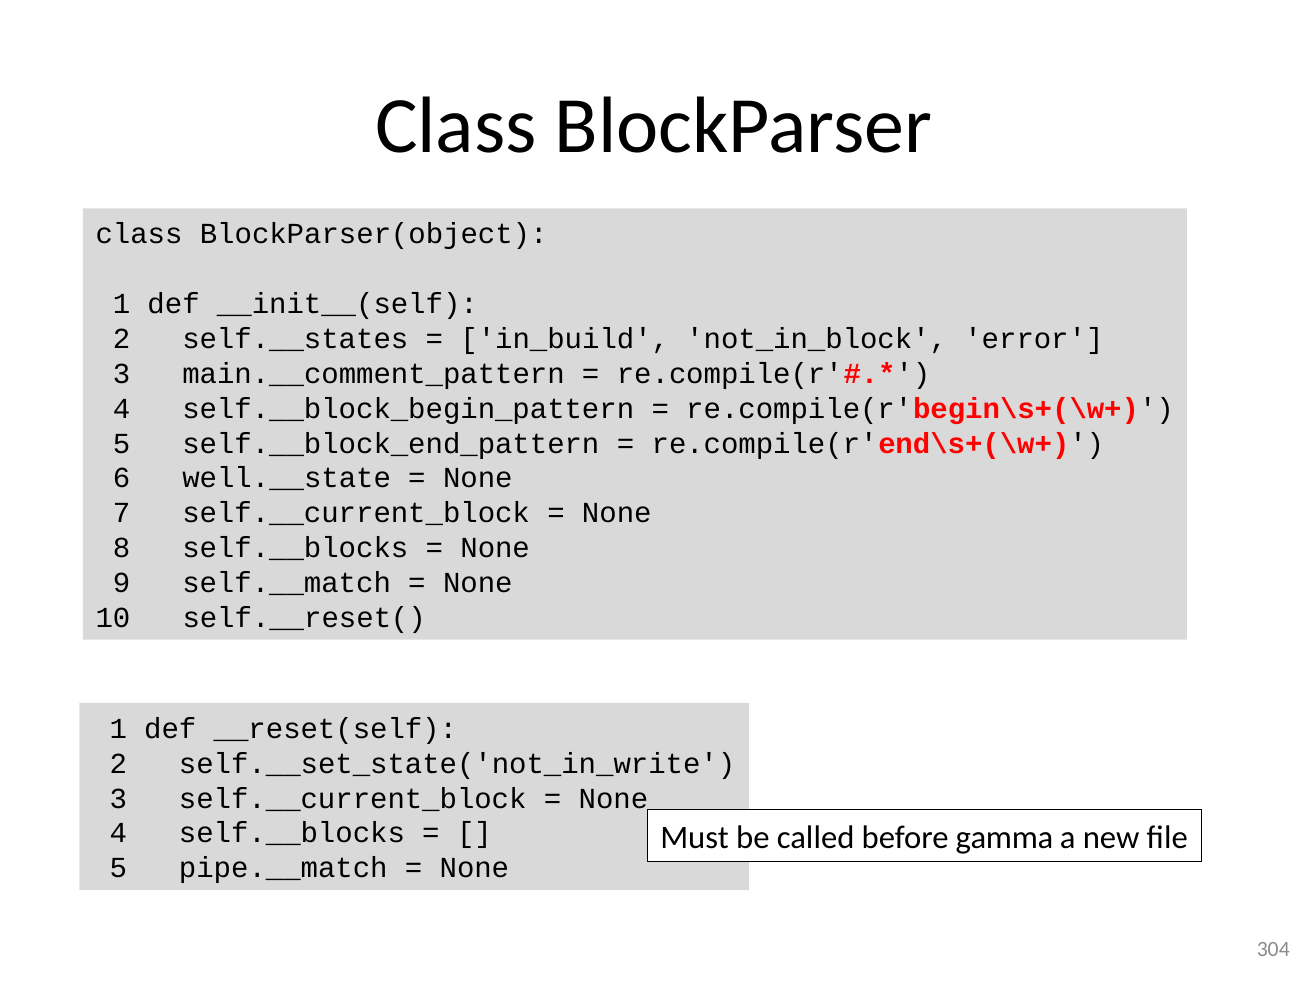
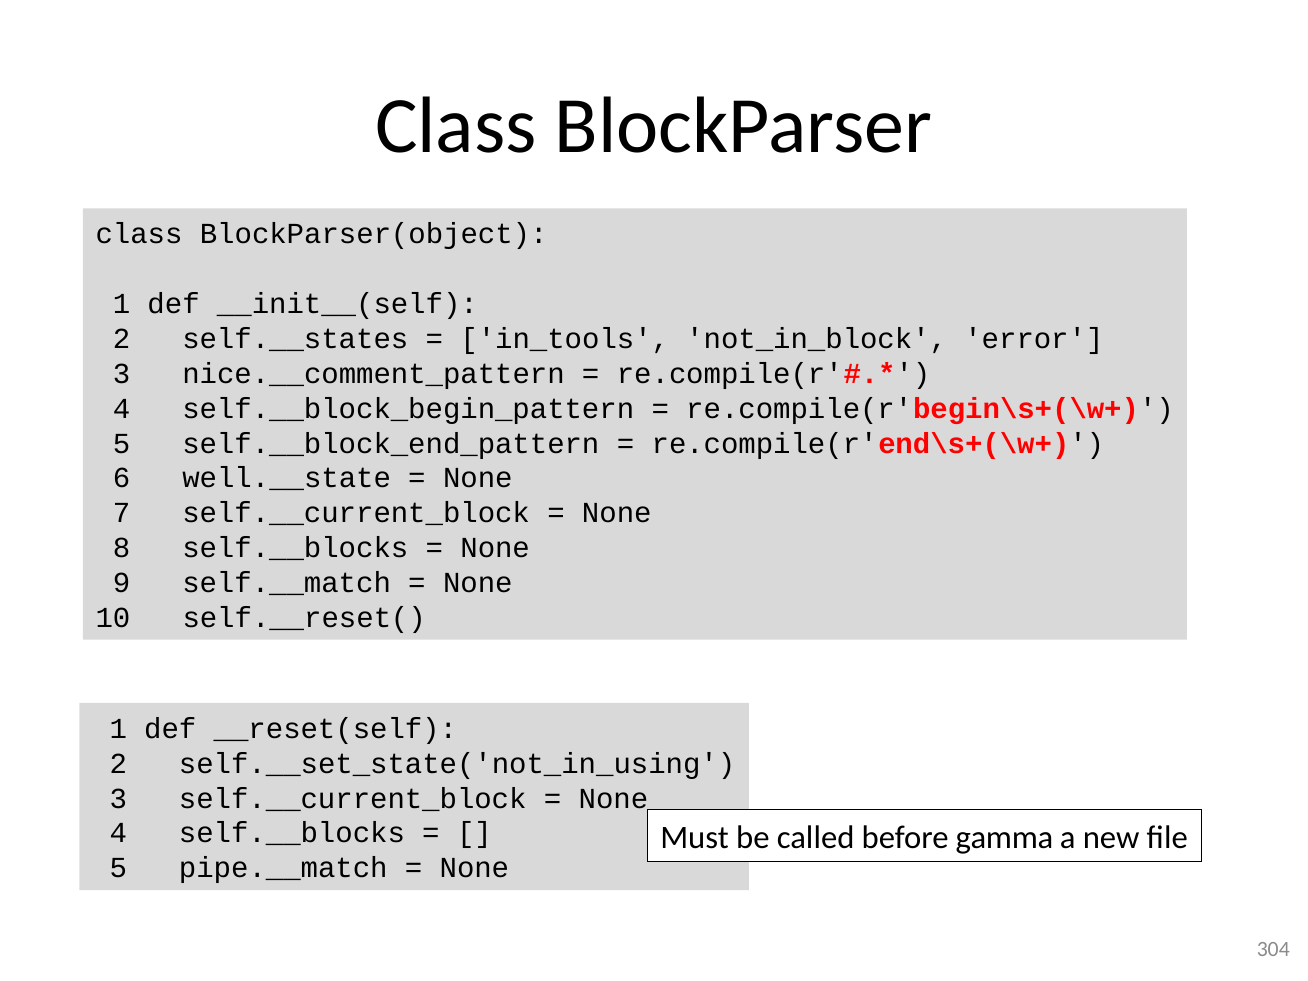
in_build: in_build -> in_tools
main.__comment_pattern: main.__comment_pattern -> nice.__comment_pattern
self.__set_state('not_in_write: self.__set_state('not_in_write -> self.__set_state('not_in_using
